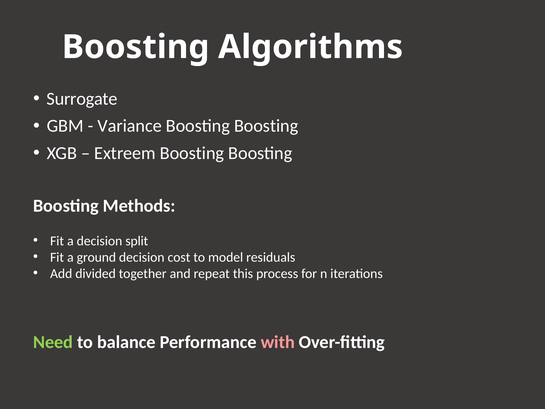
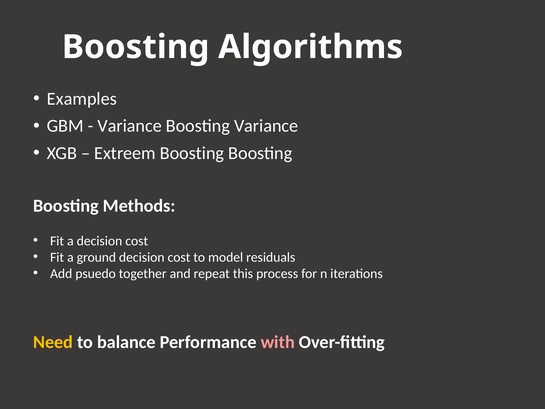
Surrogate: Surrogate -> Examples
Boosting at (266, 126): Boosting -> Variance
a decision split: split -> cost
divided: divided -> psuedo
Need colour: light green -> yellow
